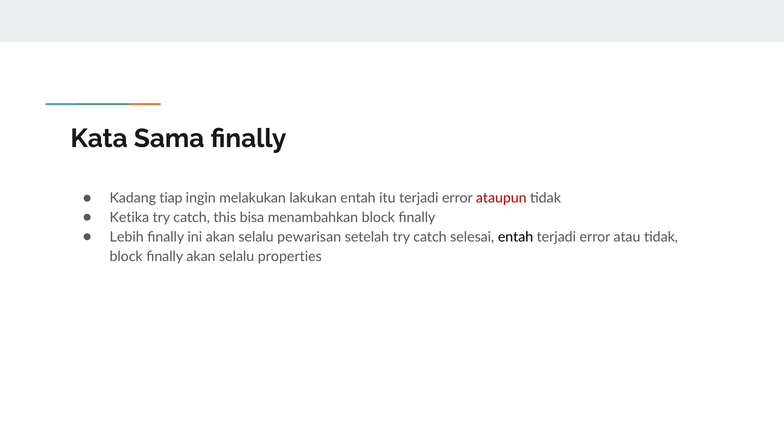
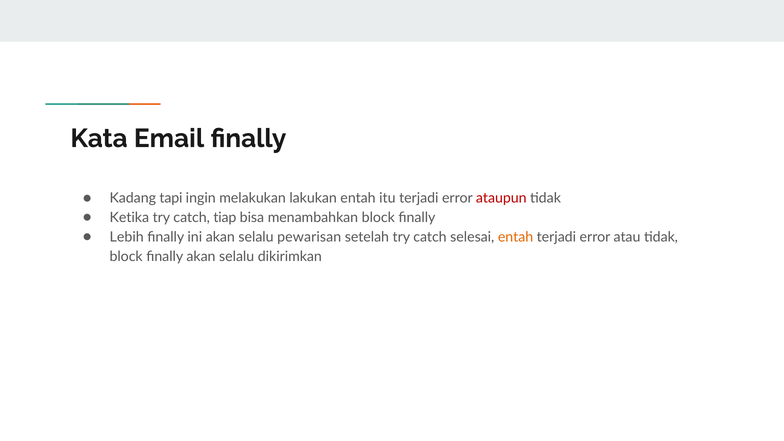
Sama: Sama -> Email
tiap: tiap -> tapi
this: this -> tiap
entah at (516, 237) colour: black -> orange
properties: properties -> dikirimkan
